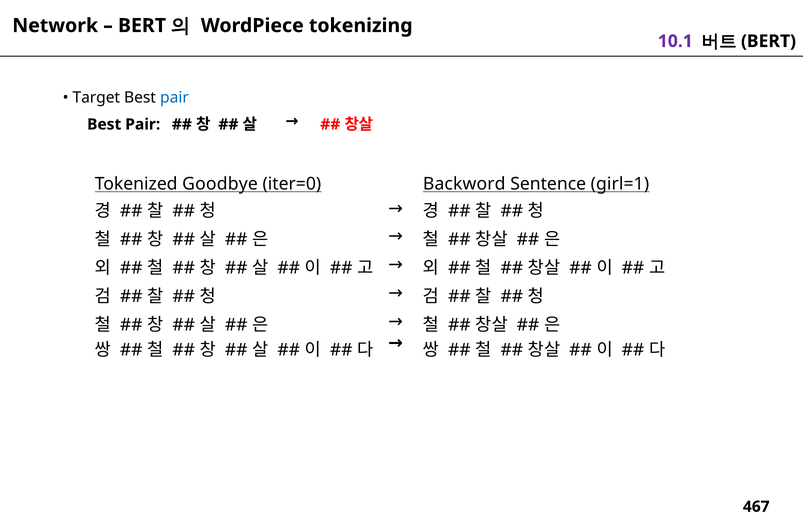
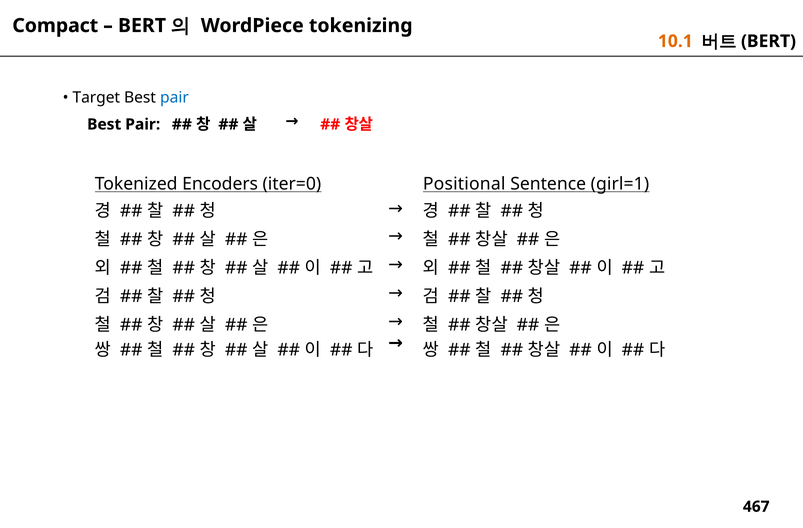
Network: Network -> Compact
10.1 colour: purple -> orange
Goodbye: Goodbye -> Encoders
Backword: Backword -> Positional
